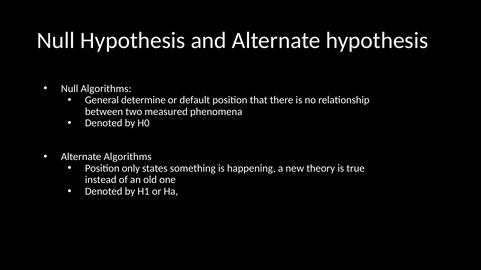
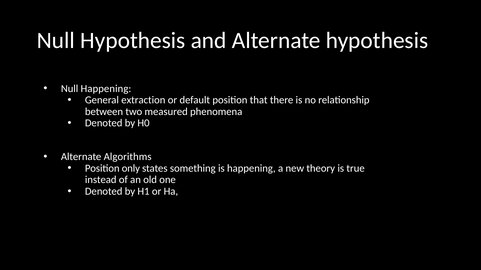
Null Algorithms: Algorithms -> Happening
determine: determine -> extraction
